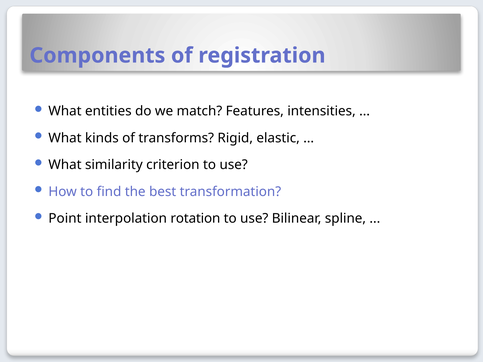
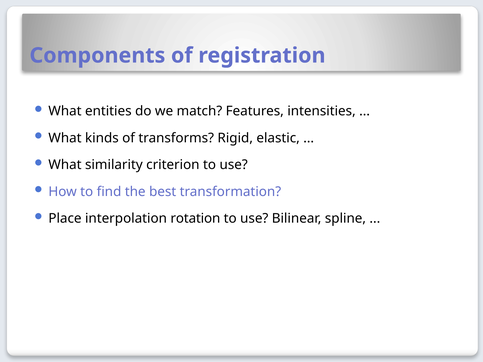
Point: Point -> Place
